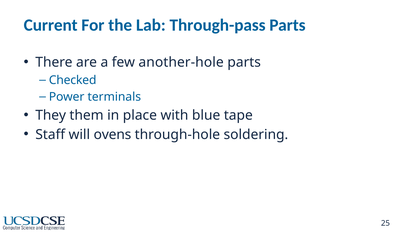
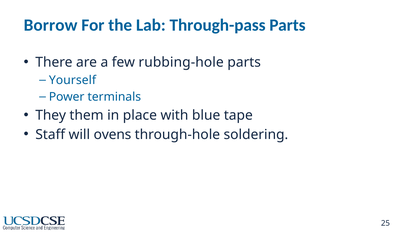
Current: Current -> Borrow
another-hole: another-hole -> rubbing-hole
Checked: Checked -> Yourself
